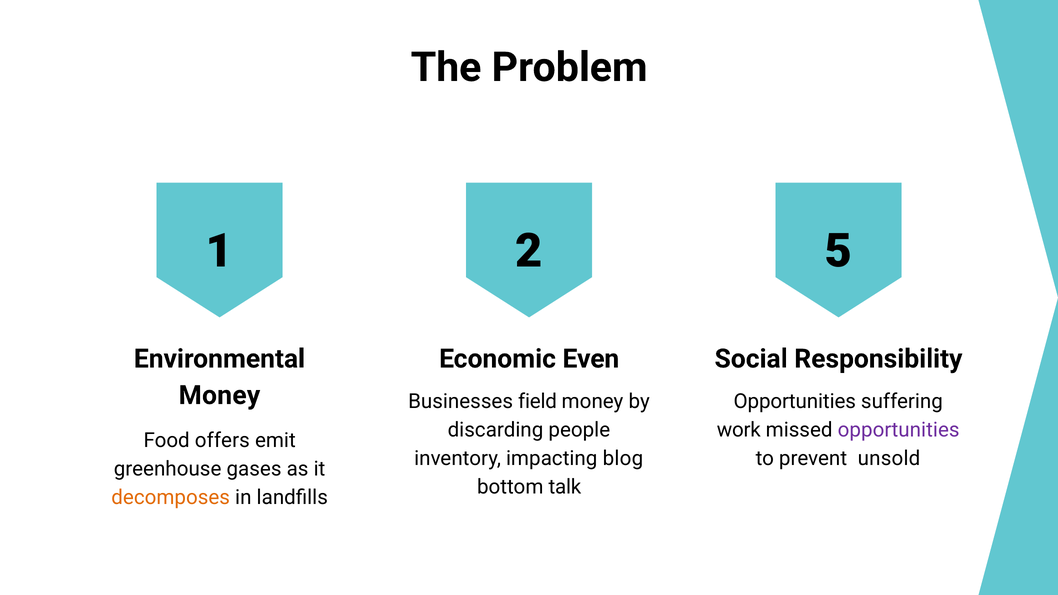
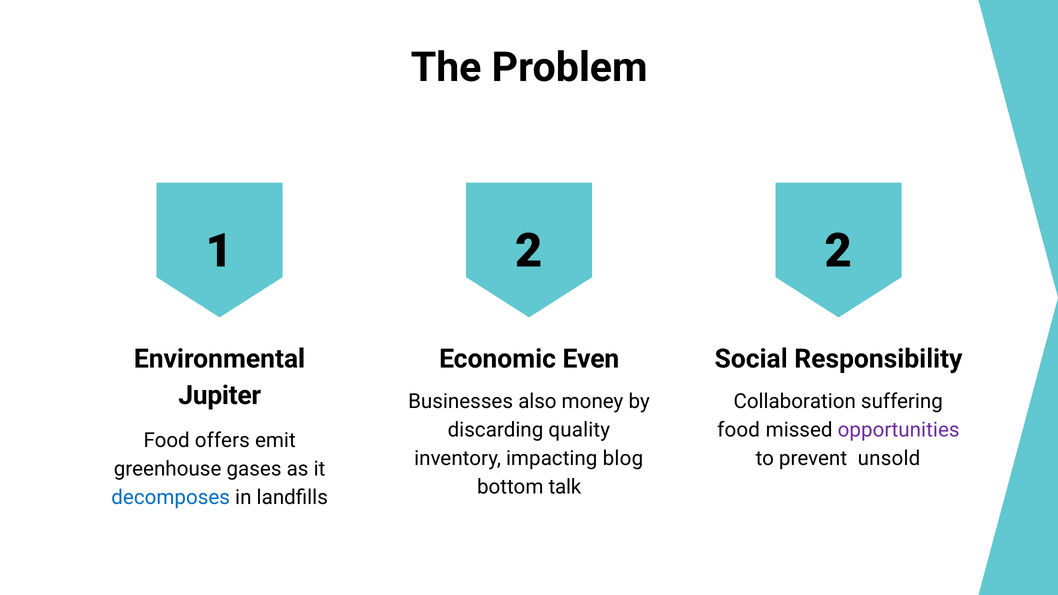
1 5: 5 -> 2
Money at (219, 395): Money -> Jupiter
field: field -> also
Opportunities at (795, 402): Opportunities -> Collaboration
people: people -> quality
work at (739, 430): work -> food
decomposes colour: orange -> blue
